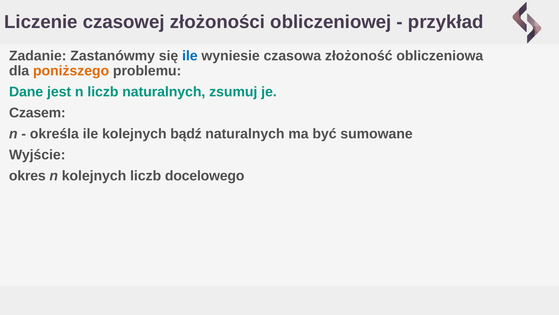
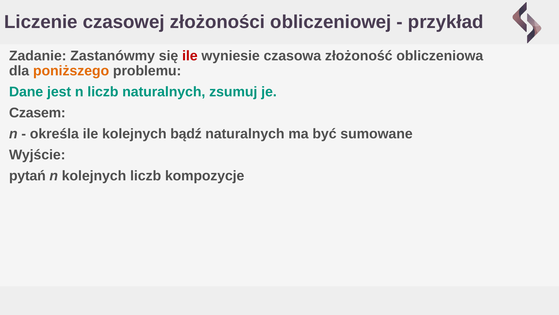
ile at (190, 56) colour: blue -> red
okres: okres -> pytań
docelowego: docelowego -> kompozycje
